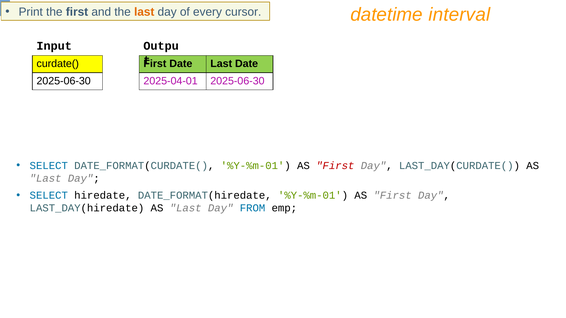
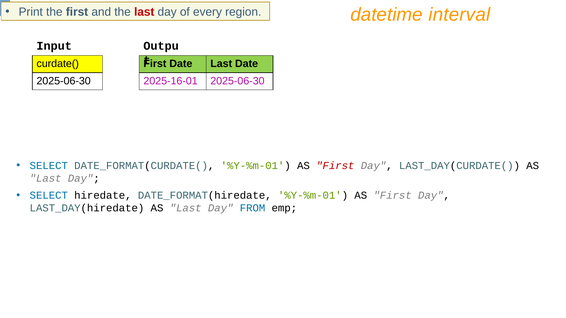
last at (144, 12) colour: orange -> red
cursor: cursor -> region
2025-04-01: 2025-04-01 -> 2025-16-01
